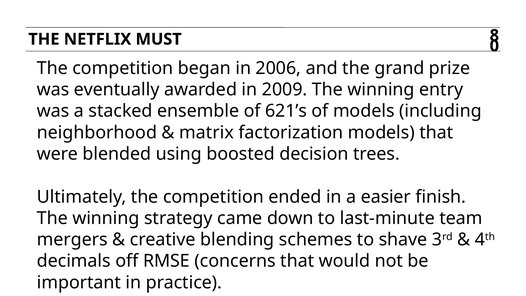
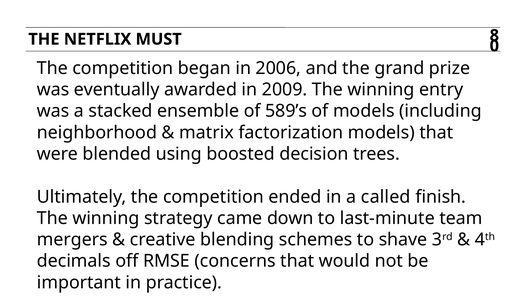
621’s: 621’s -> 589’s
easier: easier -> called
